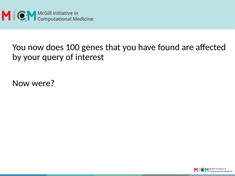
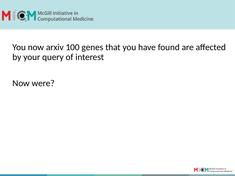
does: does -> arxiv
